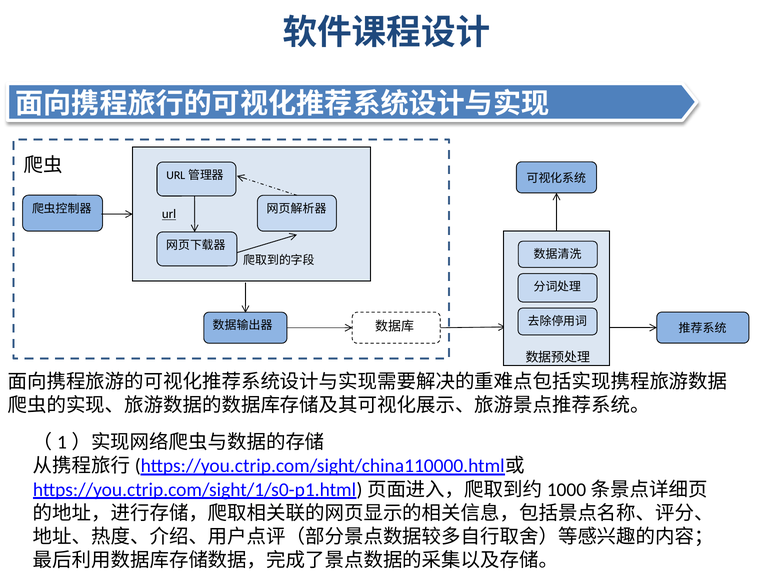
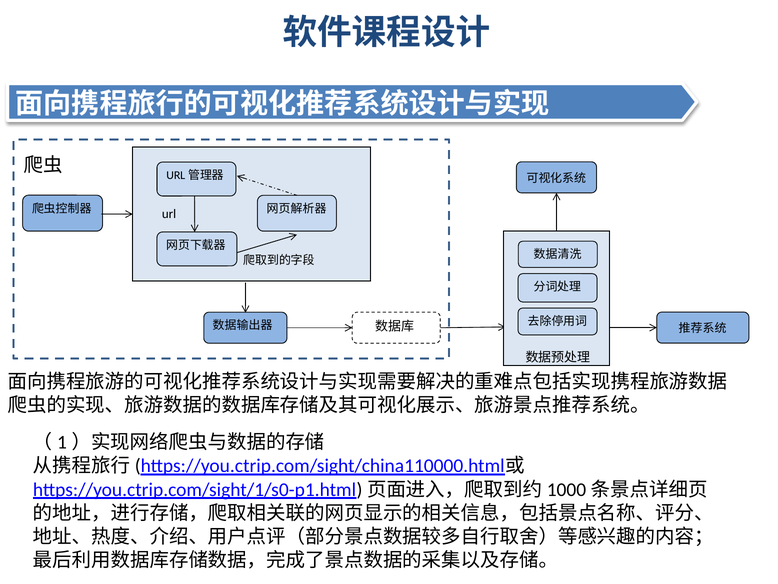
url underline: present -> none
